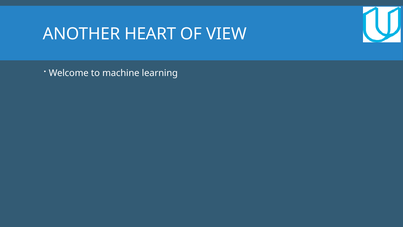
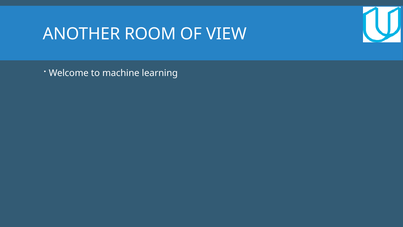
HEART: HEART -> ROOM
